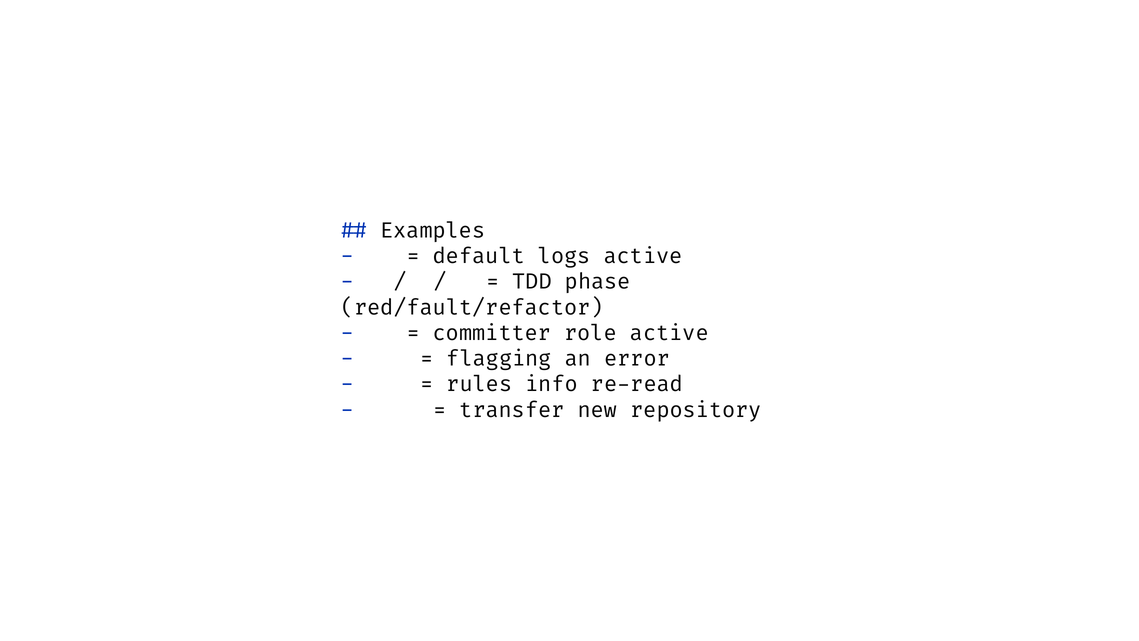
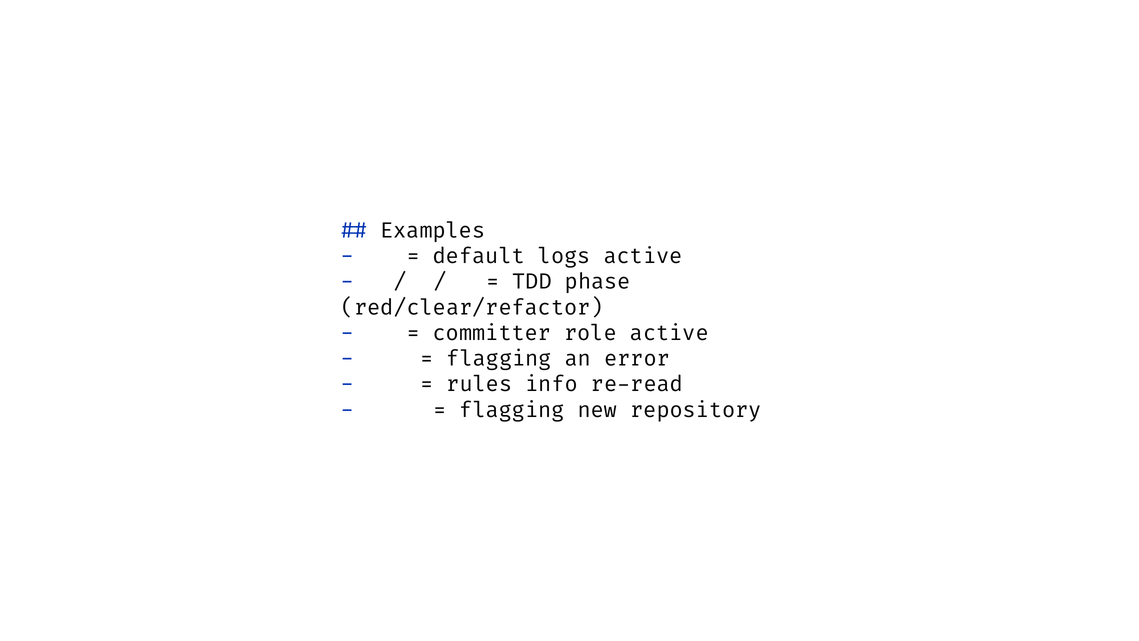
red/fault/refactor: red/fault/refactor -> red/clear/refactor
transfer at (512, 410): transfer -> flagging
